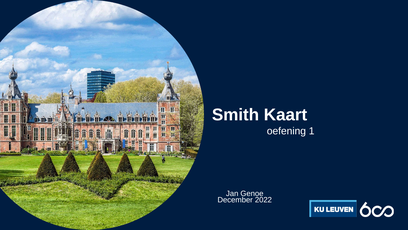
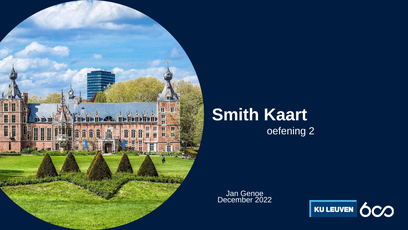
1: 1 -> 2
